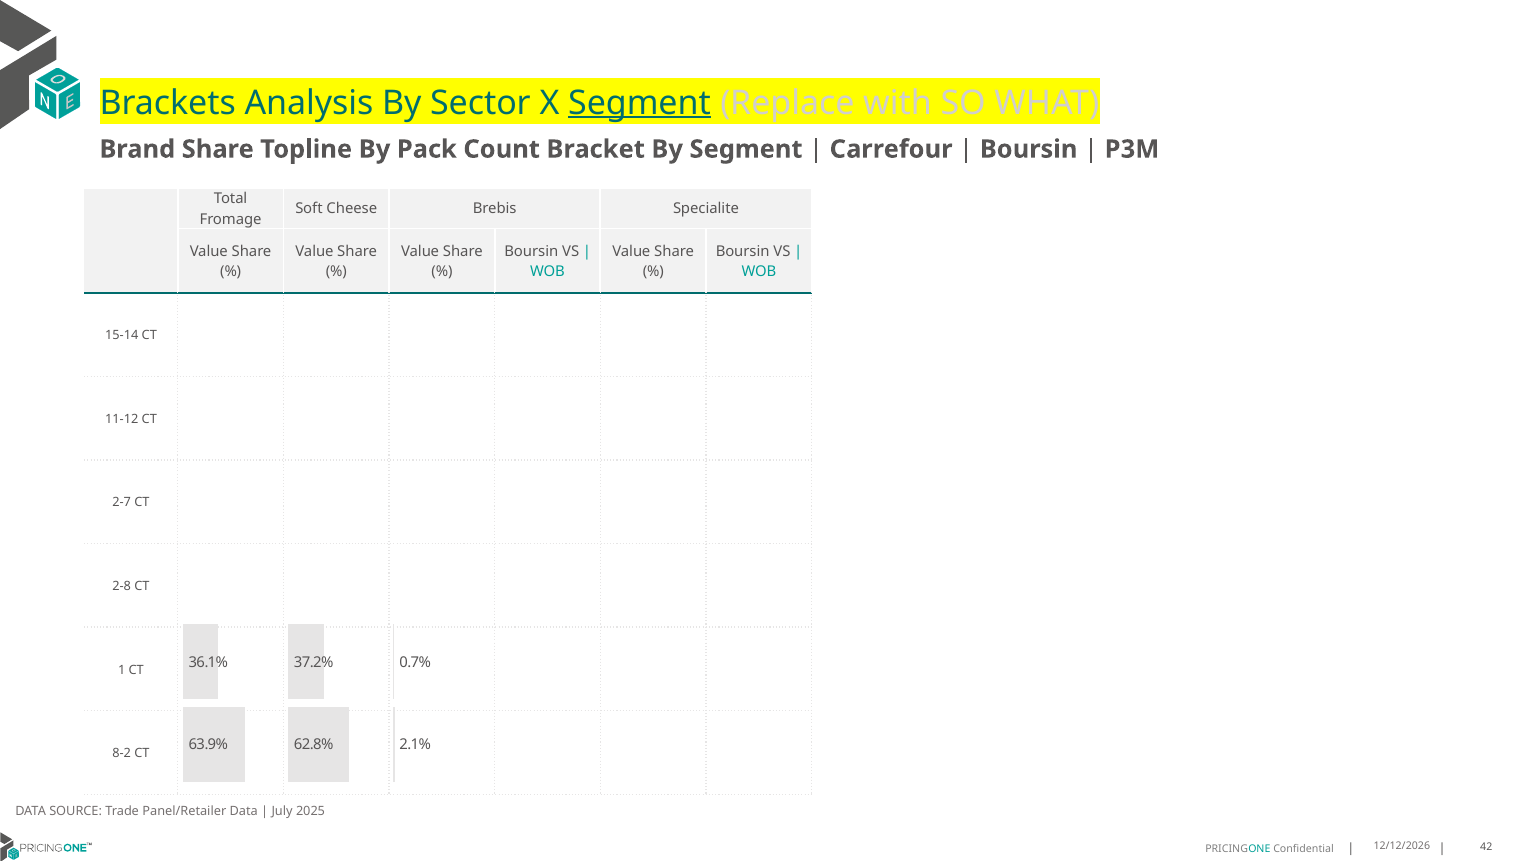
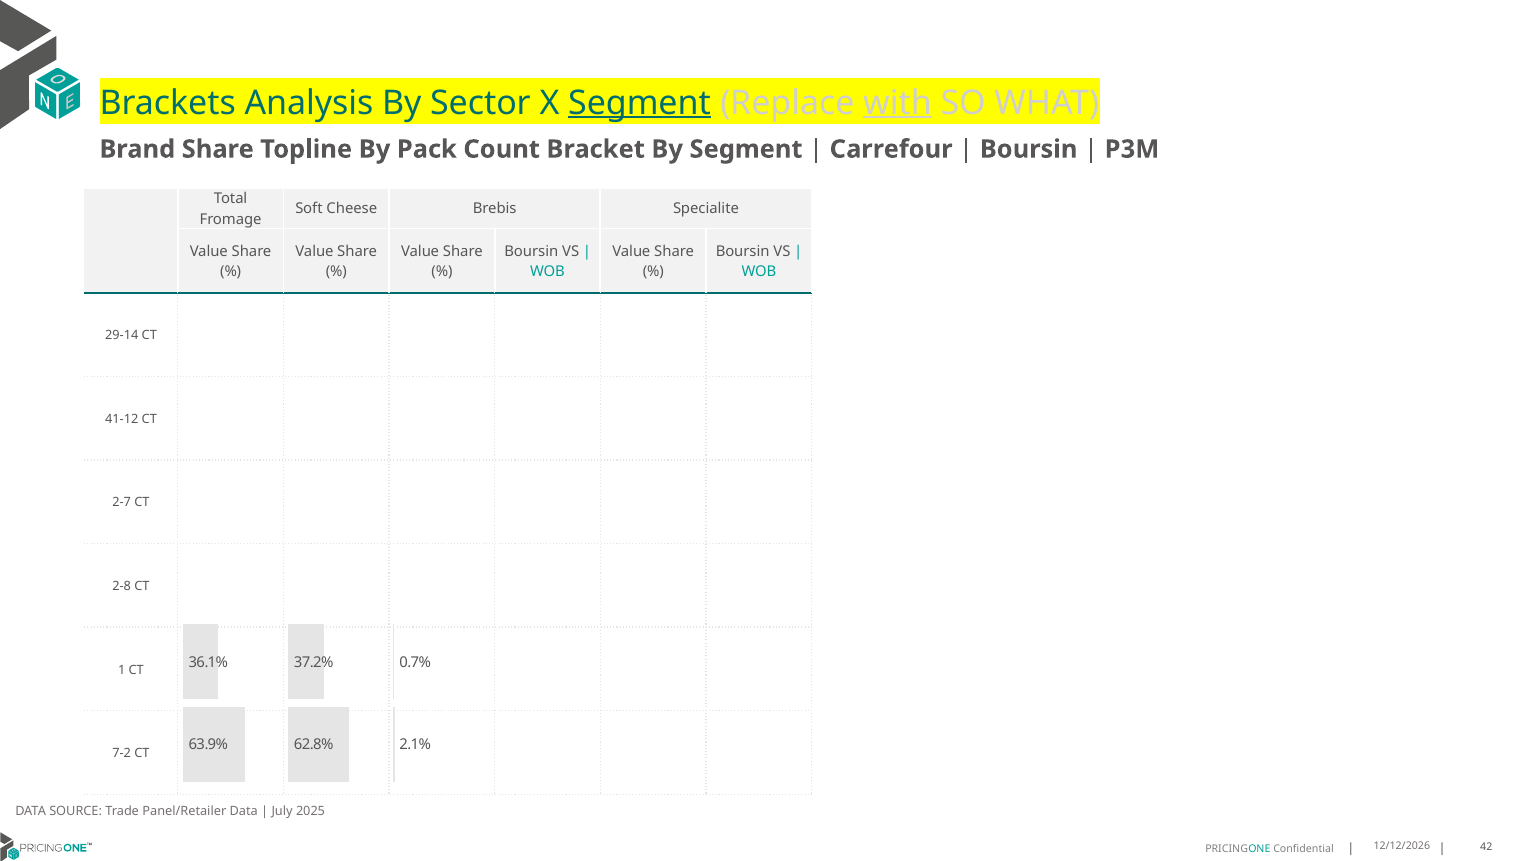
with underline: none -> present
15-14: 15-14 -> 29-14
11-12: 11-12 -> 41-12
8-2: 8-2 -> 7-2
